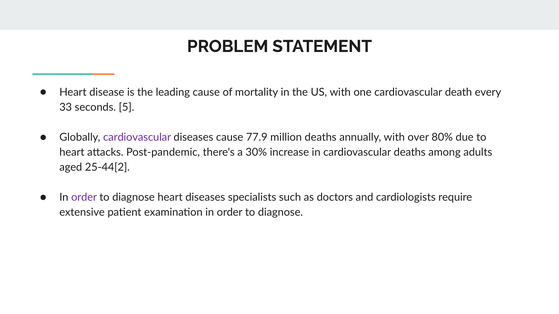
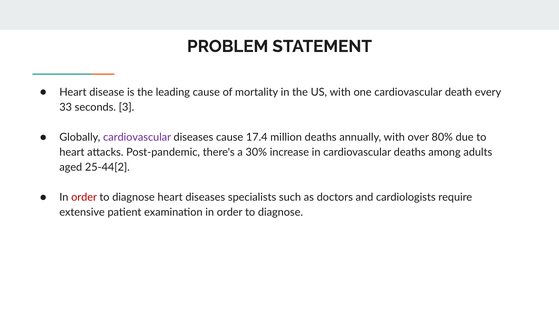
5: 5 -> 3
77.9: 77.9 -> 17.4
order at (84, 198) colour: purple -> red
